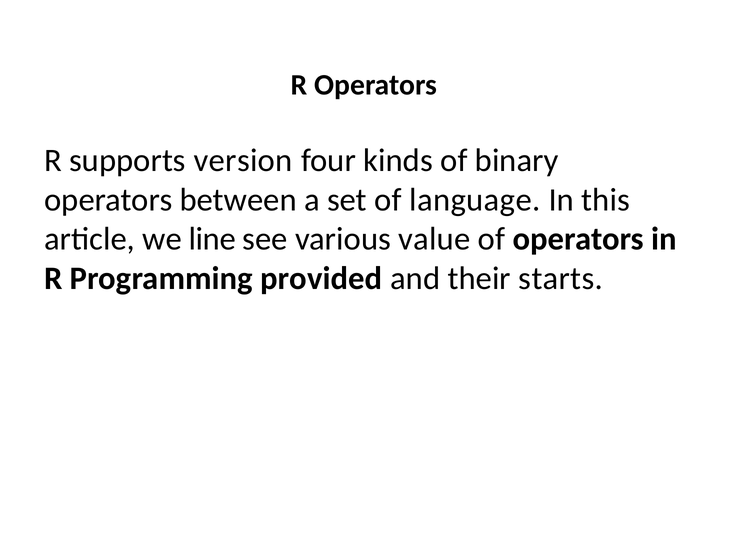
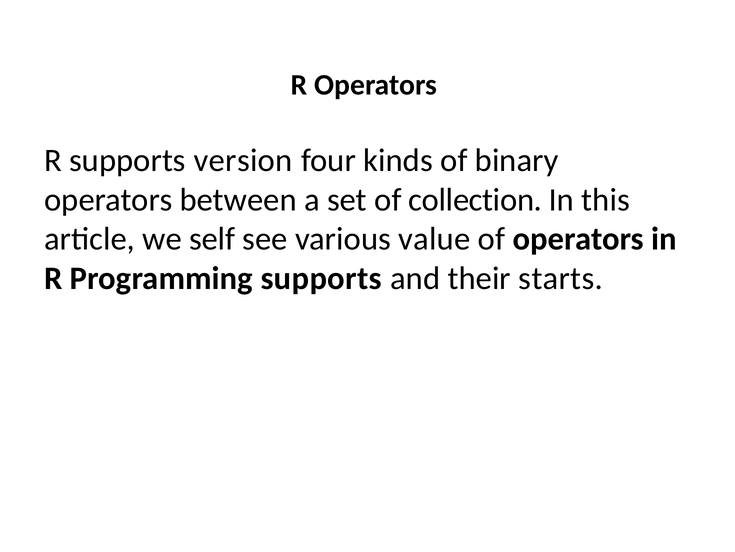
language: language -> collection
line: line -> self
Programming provided: provided -> supports
